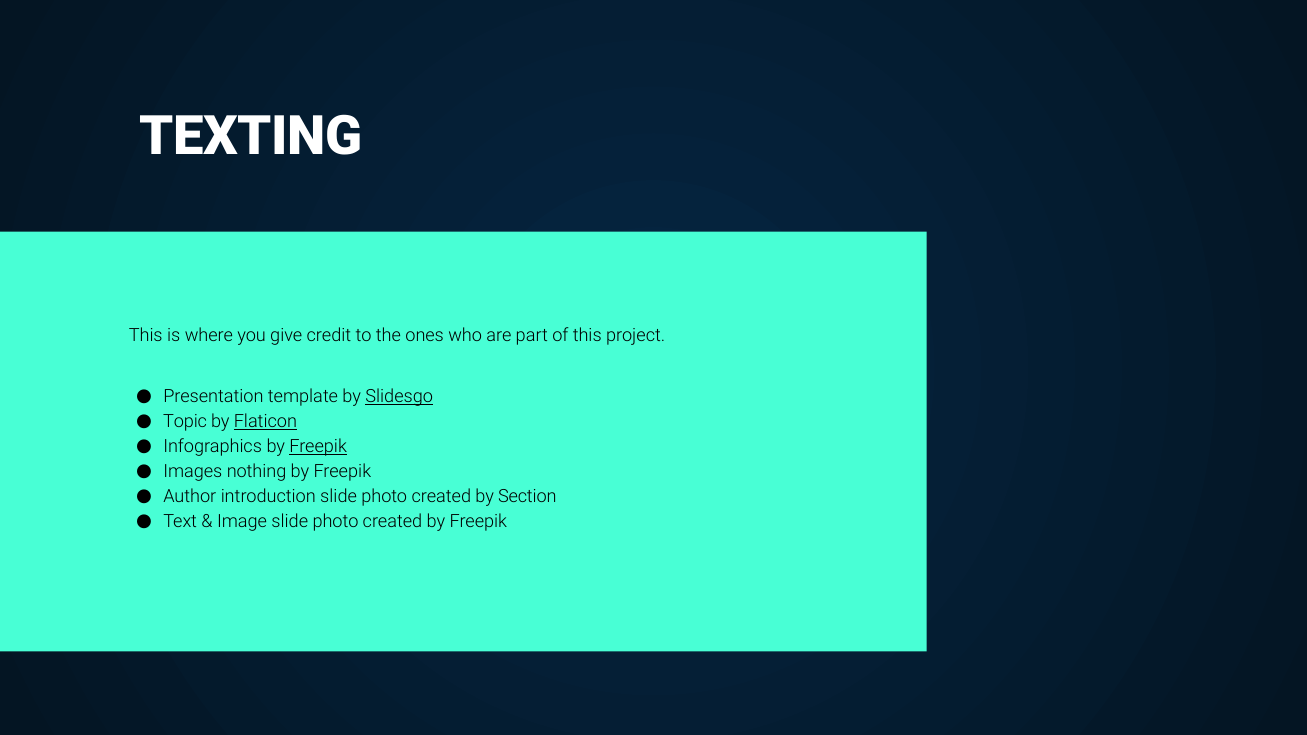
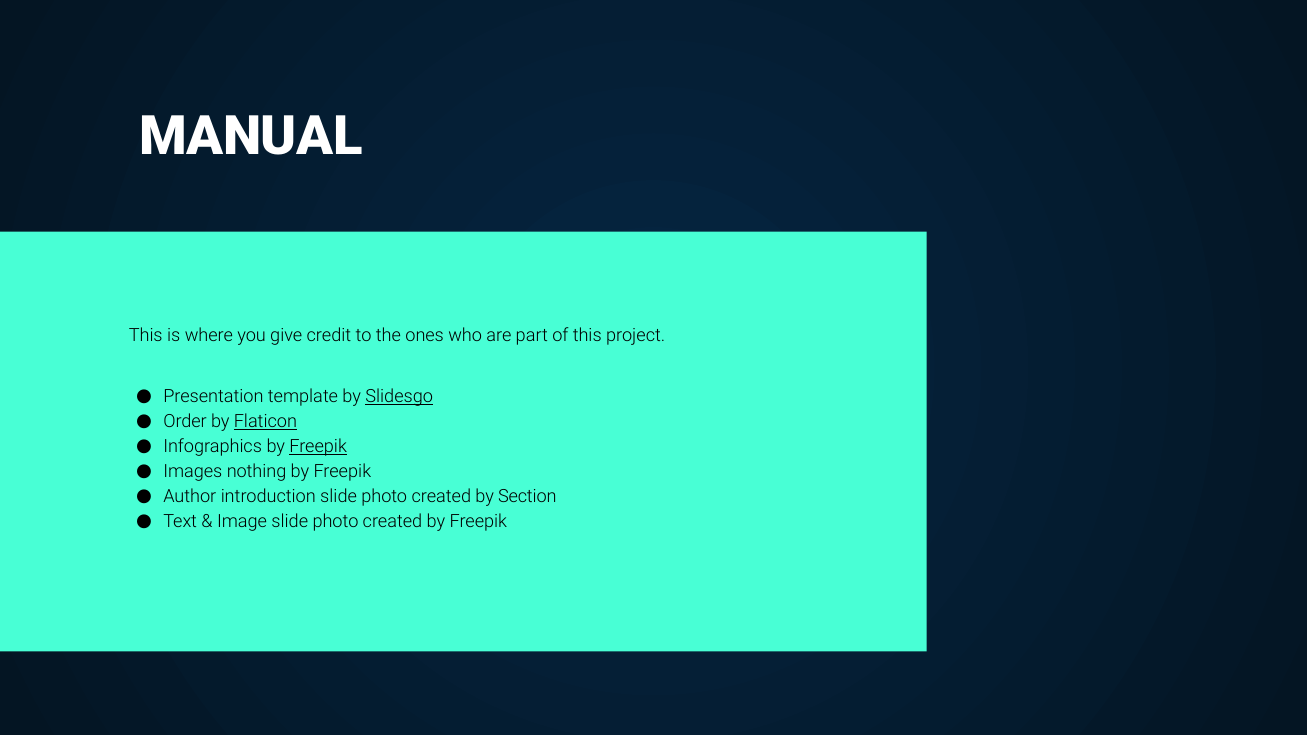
TEXTING: TEXTING -> MANUAL
Topic: Topic -> Order
